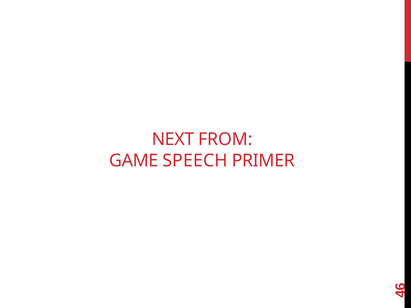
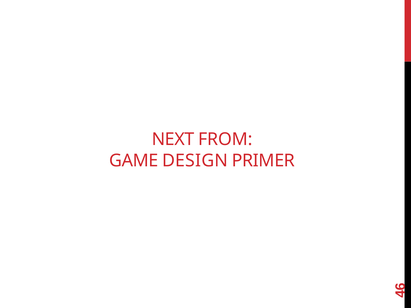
SPEECH: SPEECH -> DESIGN
